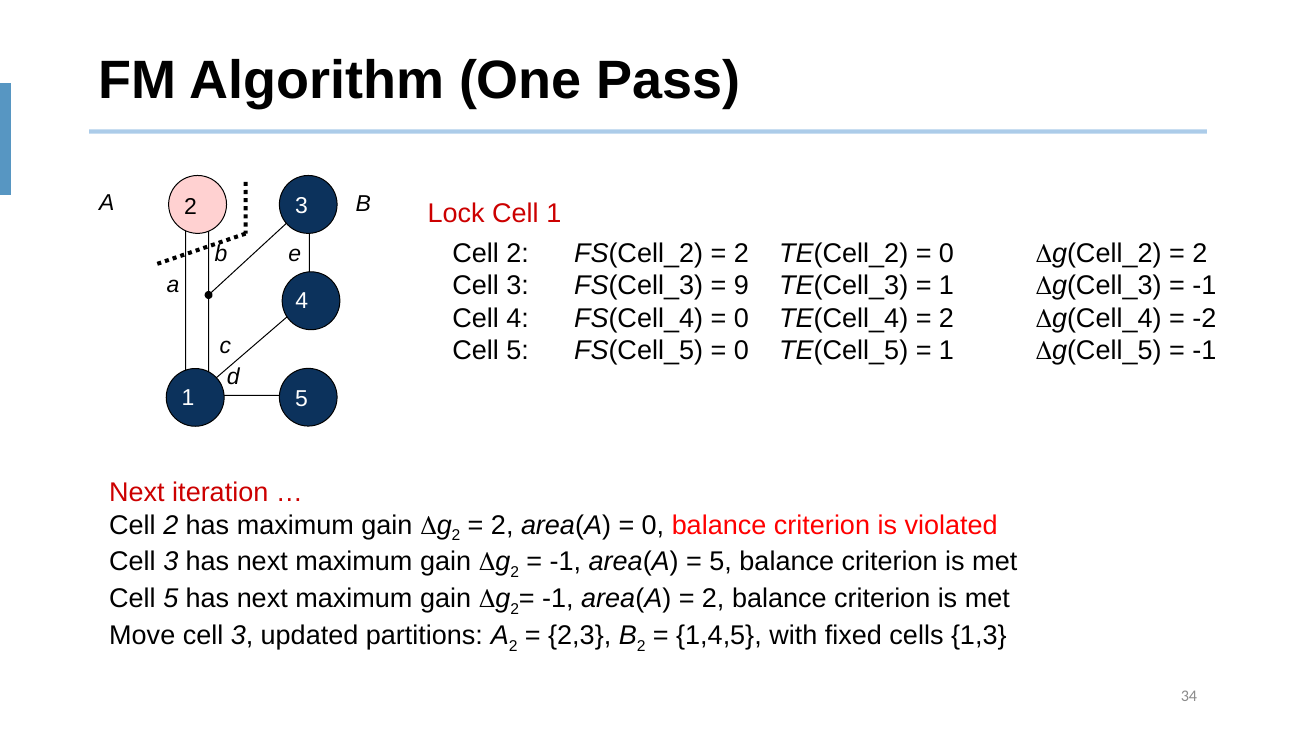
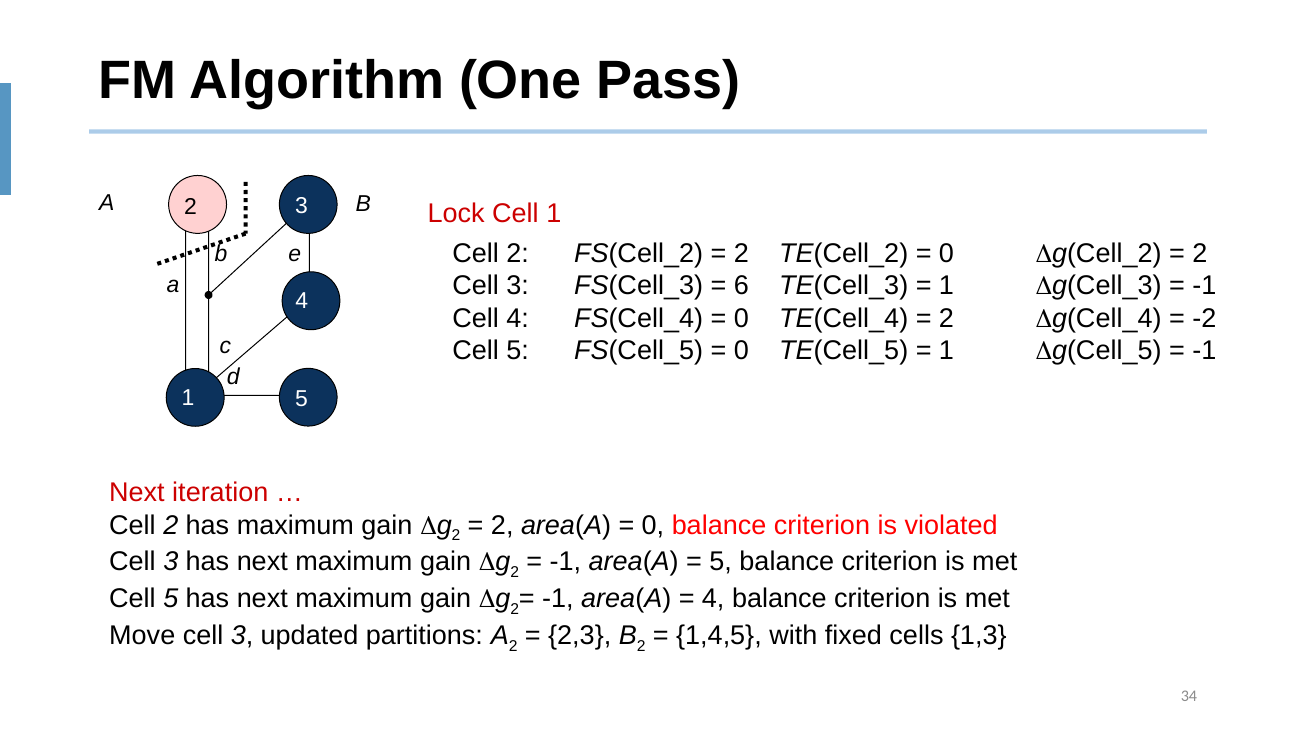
9: 9 -> 6
2 at (713, 599): 2 -> 4
